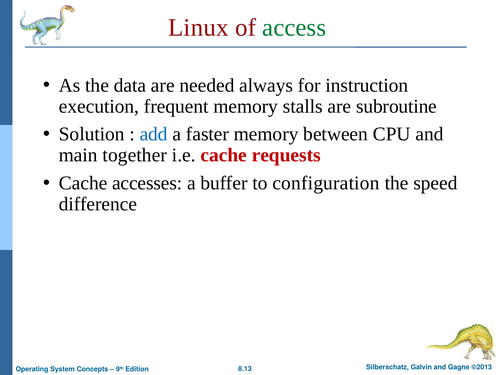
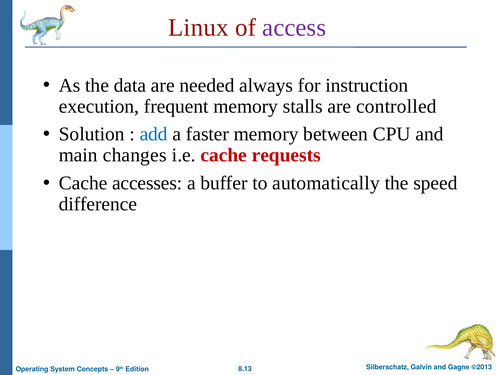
access colour: green -> purple
subroutine: subroutine -> controlled
together: together -> changes
configuration: configuration -> automatically
